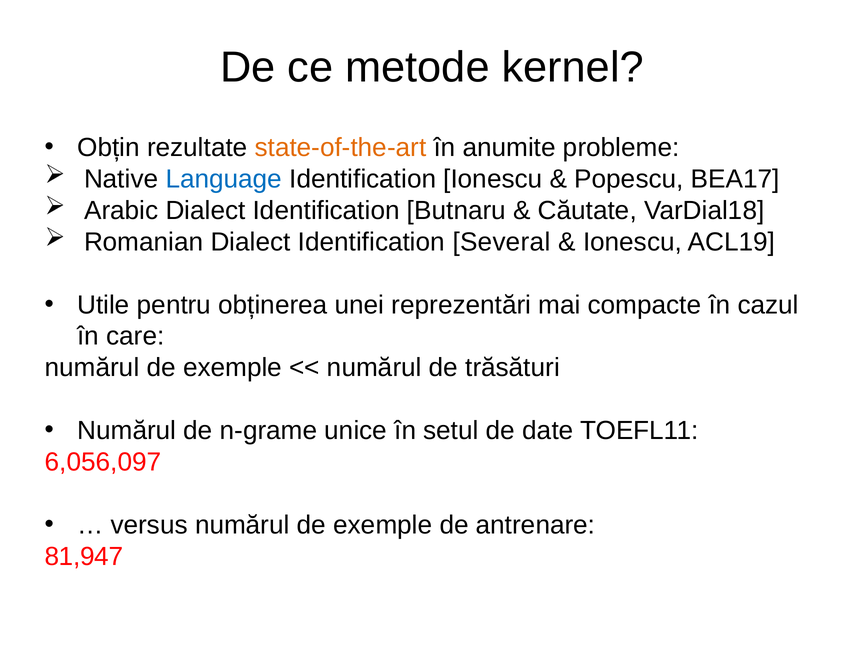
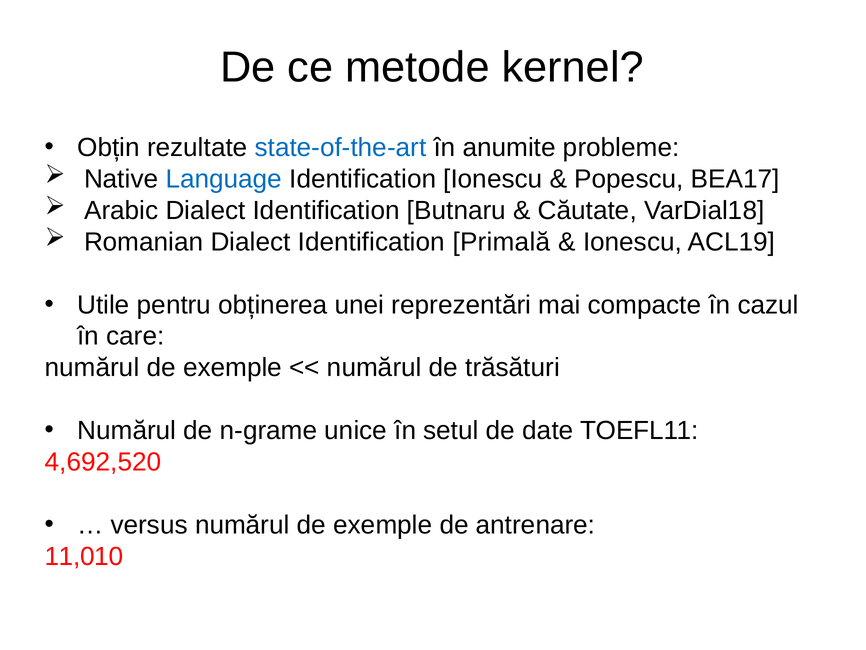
state-of-the-art colour: orange -> blue
Several: Several -> Primală
6,056,097: 6,056,097 -> 4,692,520
81,947: 81,947 -> 11,010
